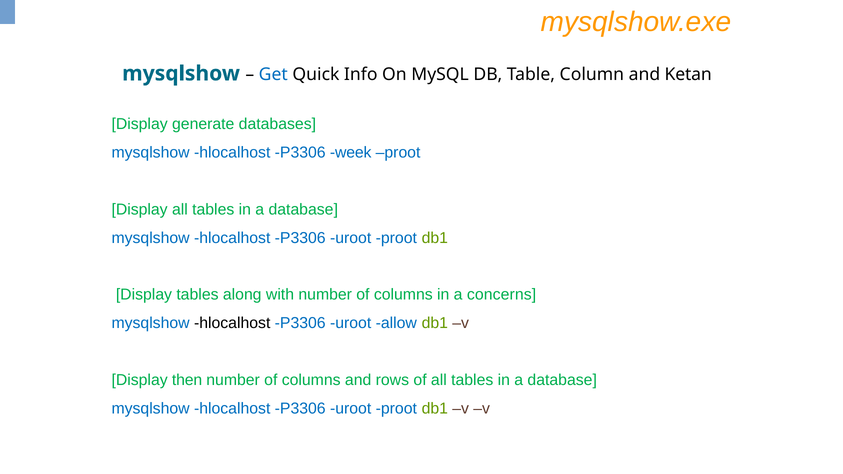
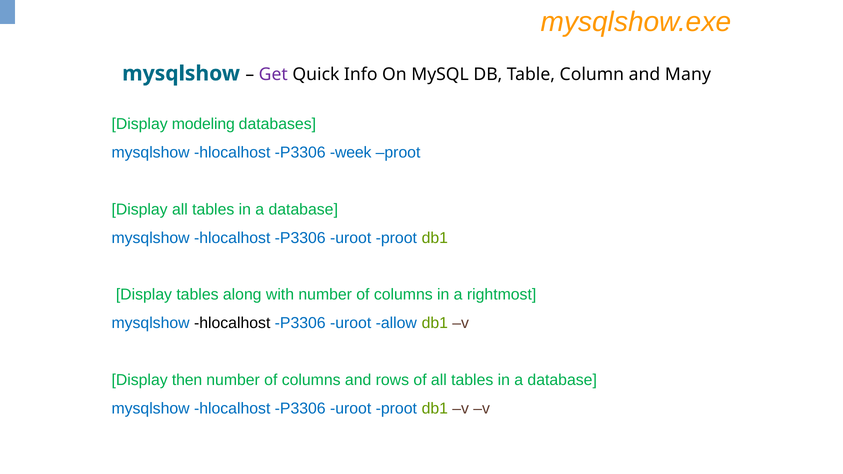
Get colour: blue -> purple
Ketan: Ketan -> Many
generate: generate -> modeling
concerns: concerns -> rightmost
